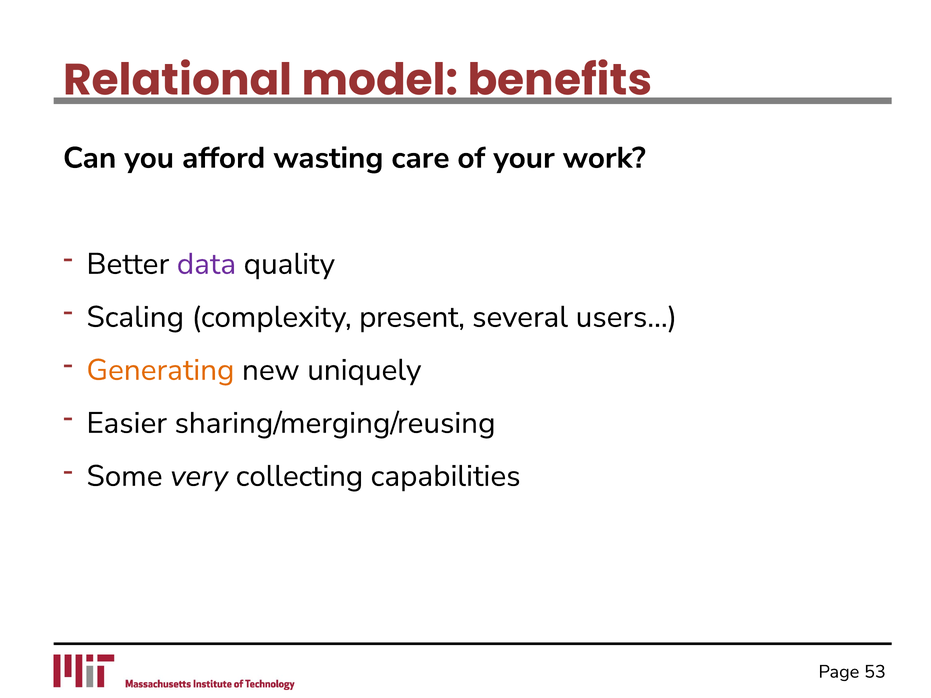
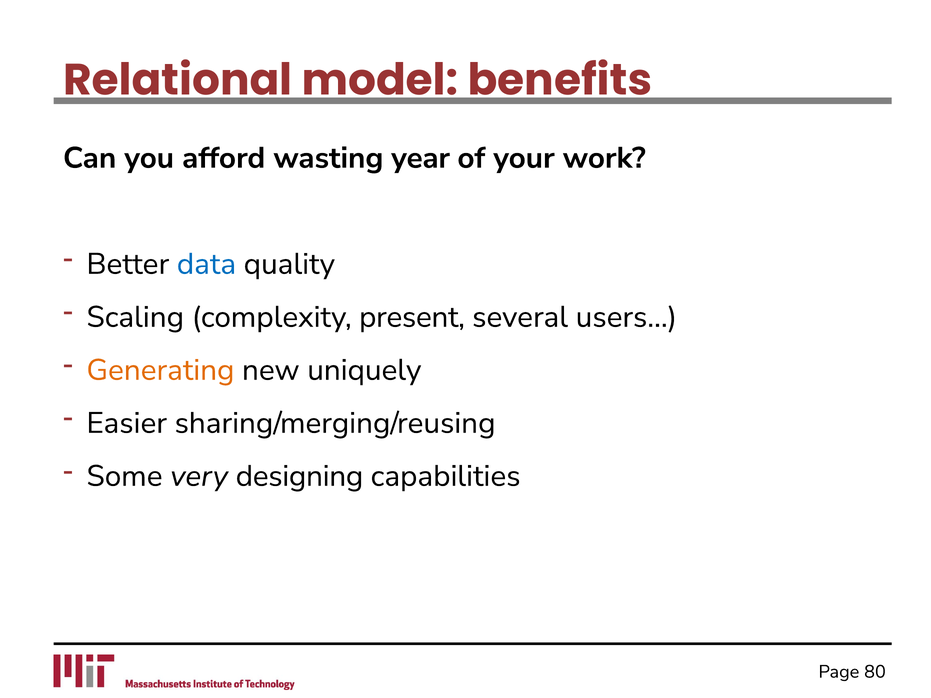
care: care -> year
data colour: purple -> blue
collecting: collecting -> designing
53: 53 -> 80
